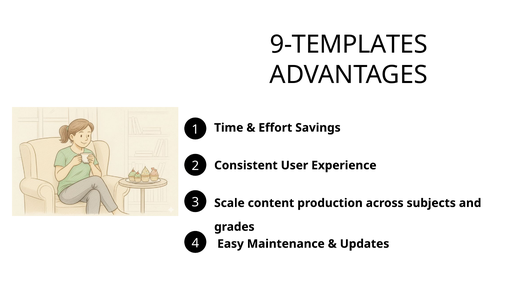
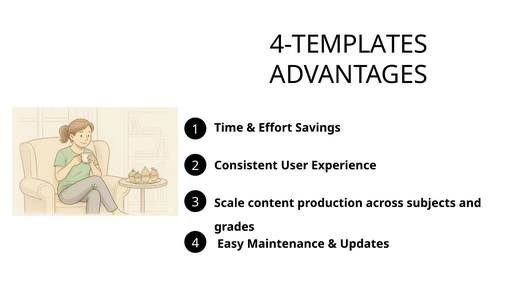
9-TEMPLATES: 9-TEMPLATES -> 4-TEMPLATES
